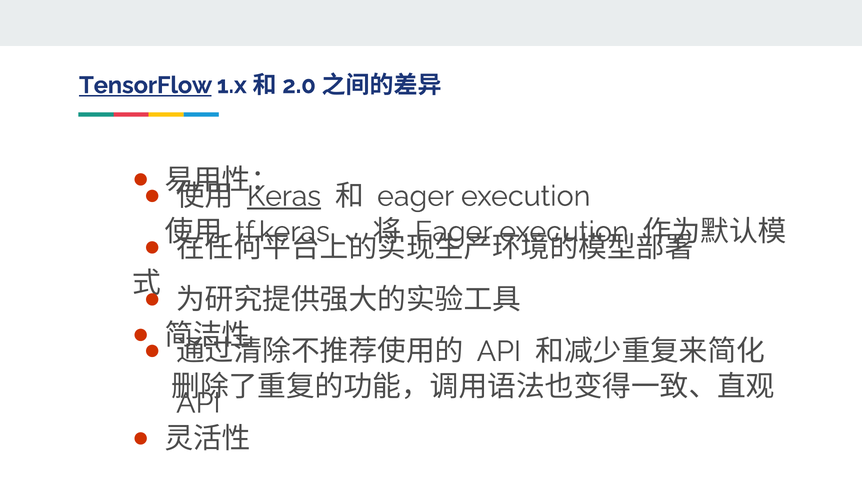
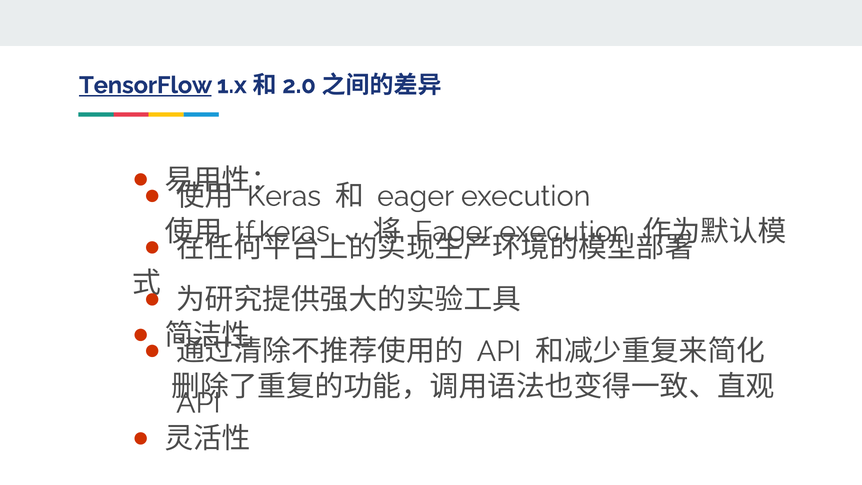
Keras underline: present -> none
